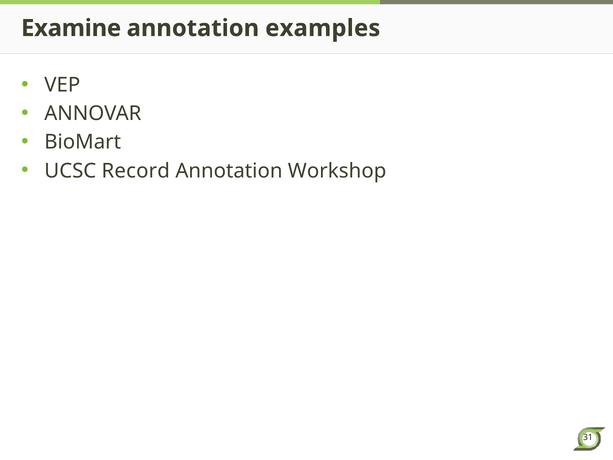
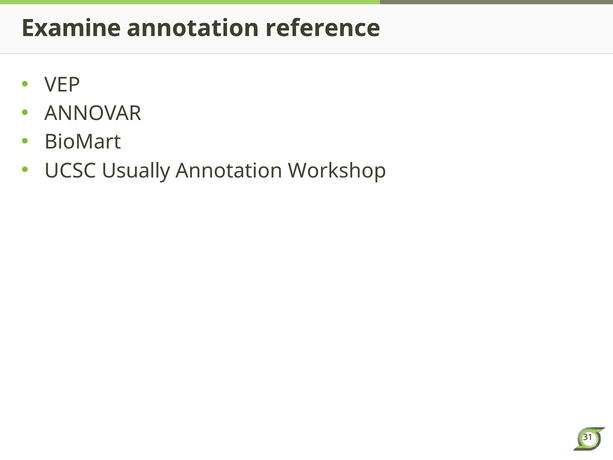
examples: examples -> reference
Record: Record -> Usually
